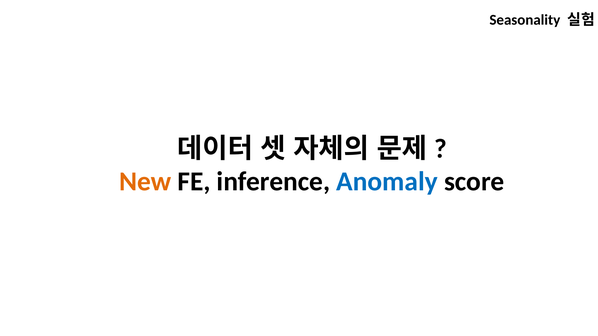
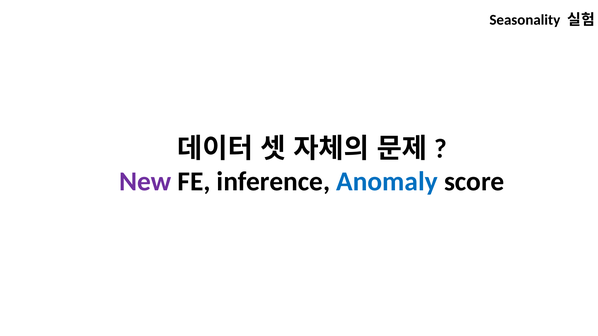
New colour: orange -> purple
